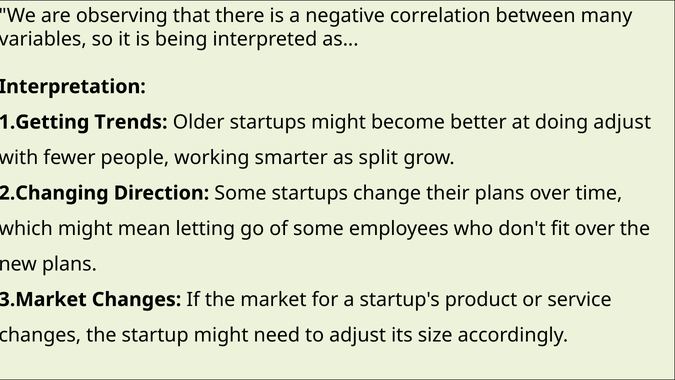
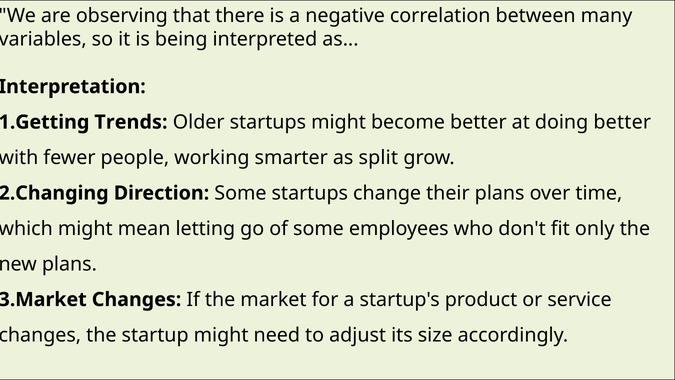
doing adjust: adjust -> better
fit over: over -> only
